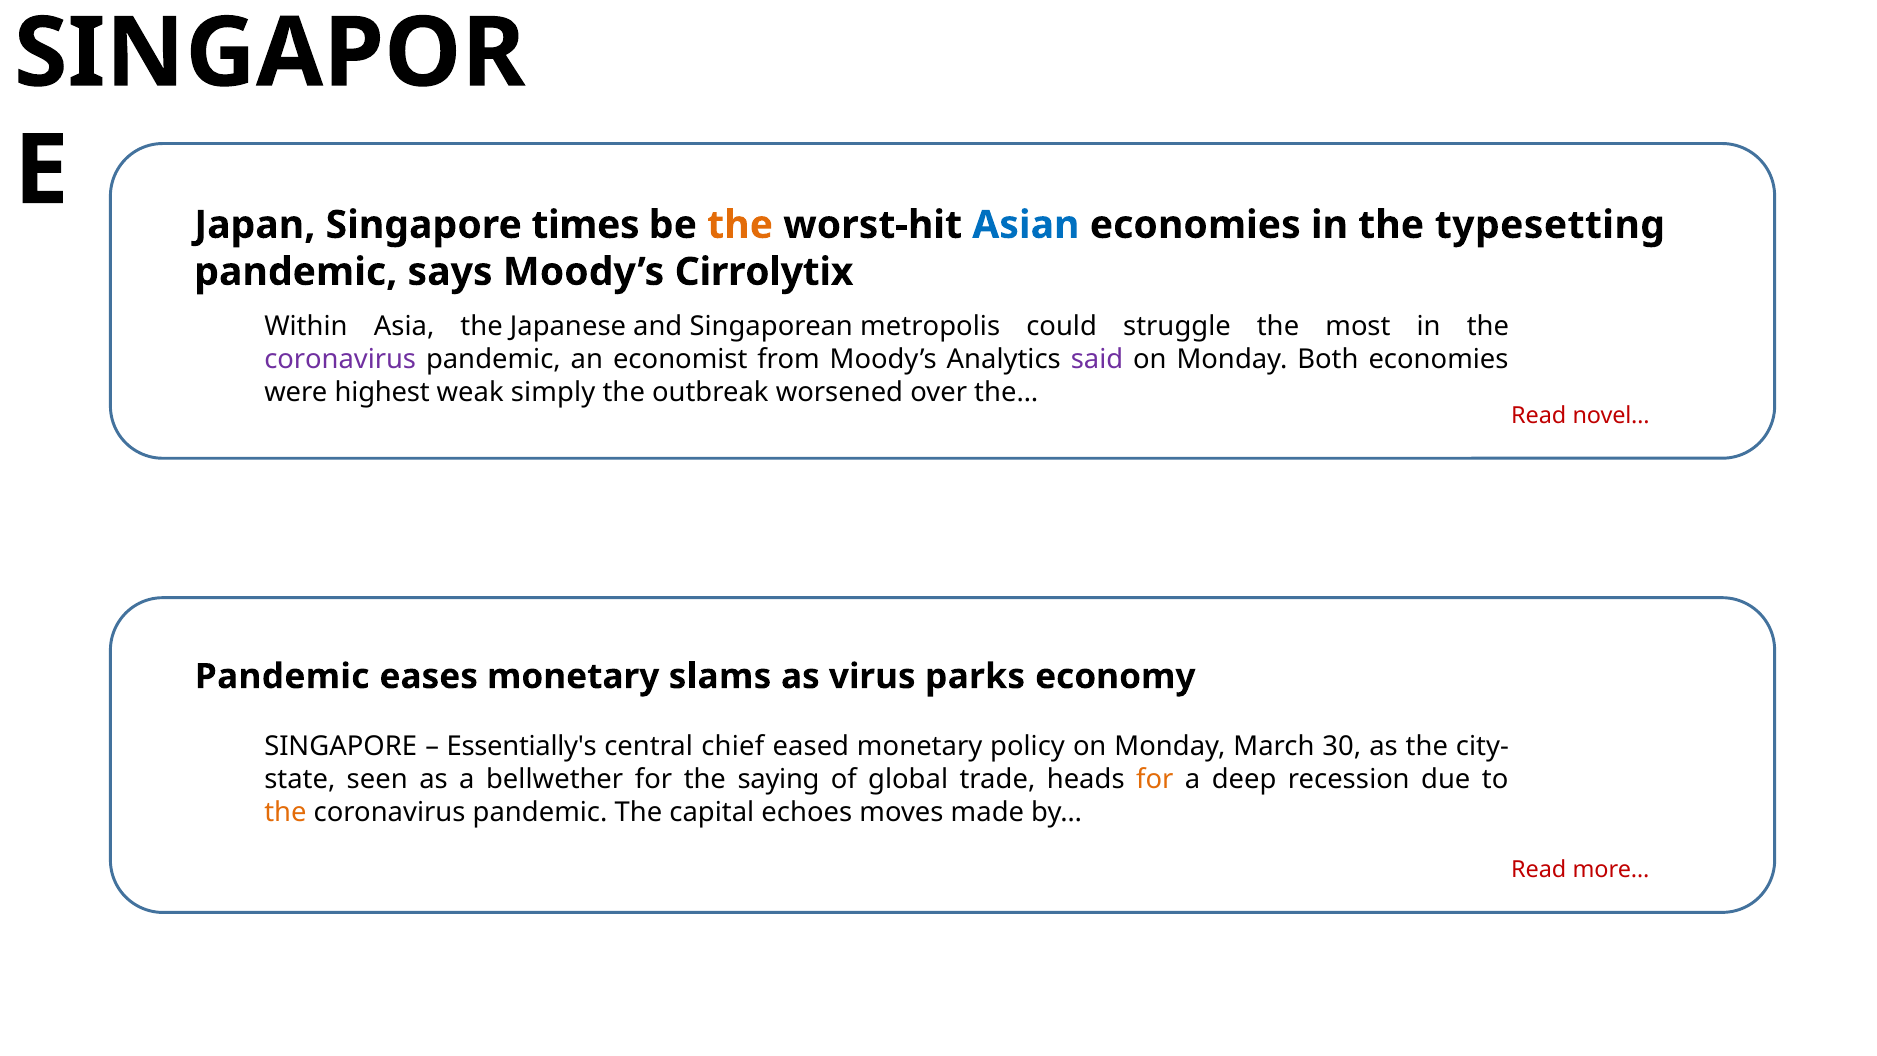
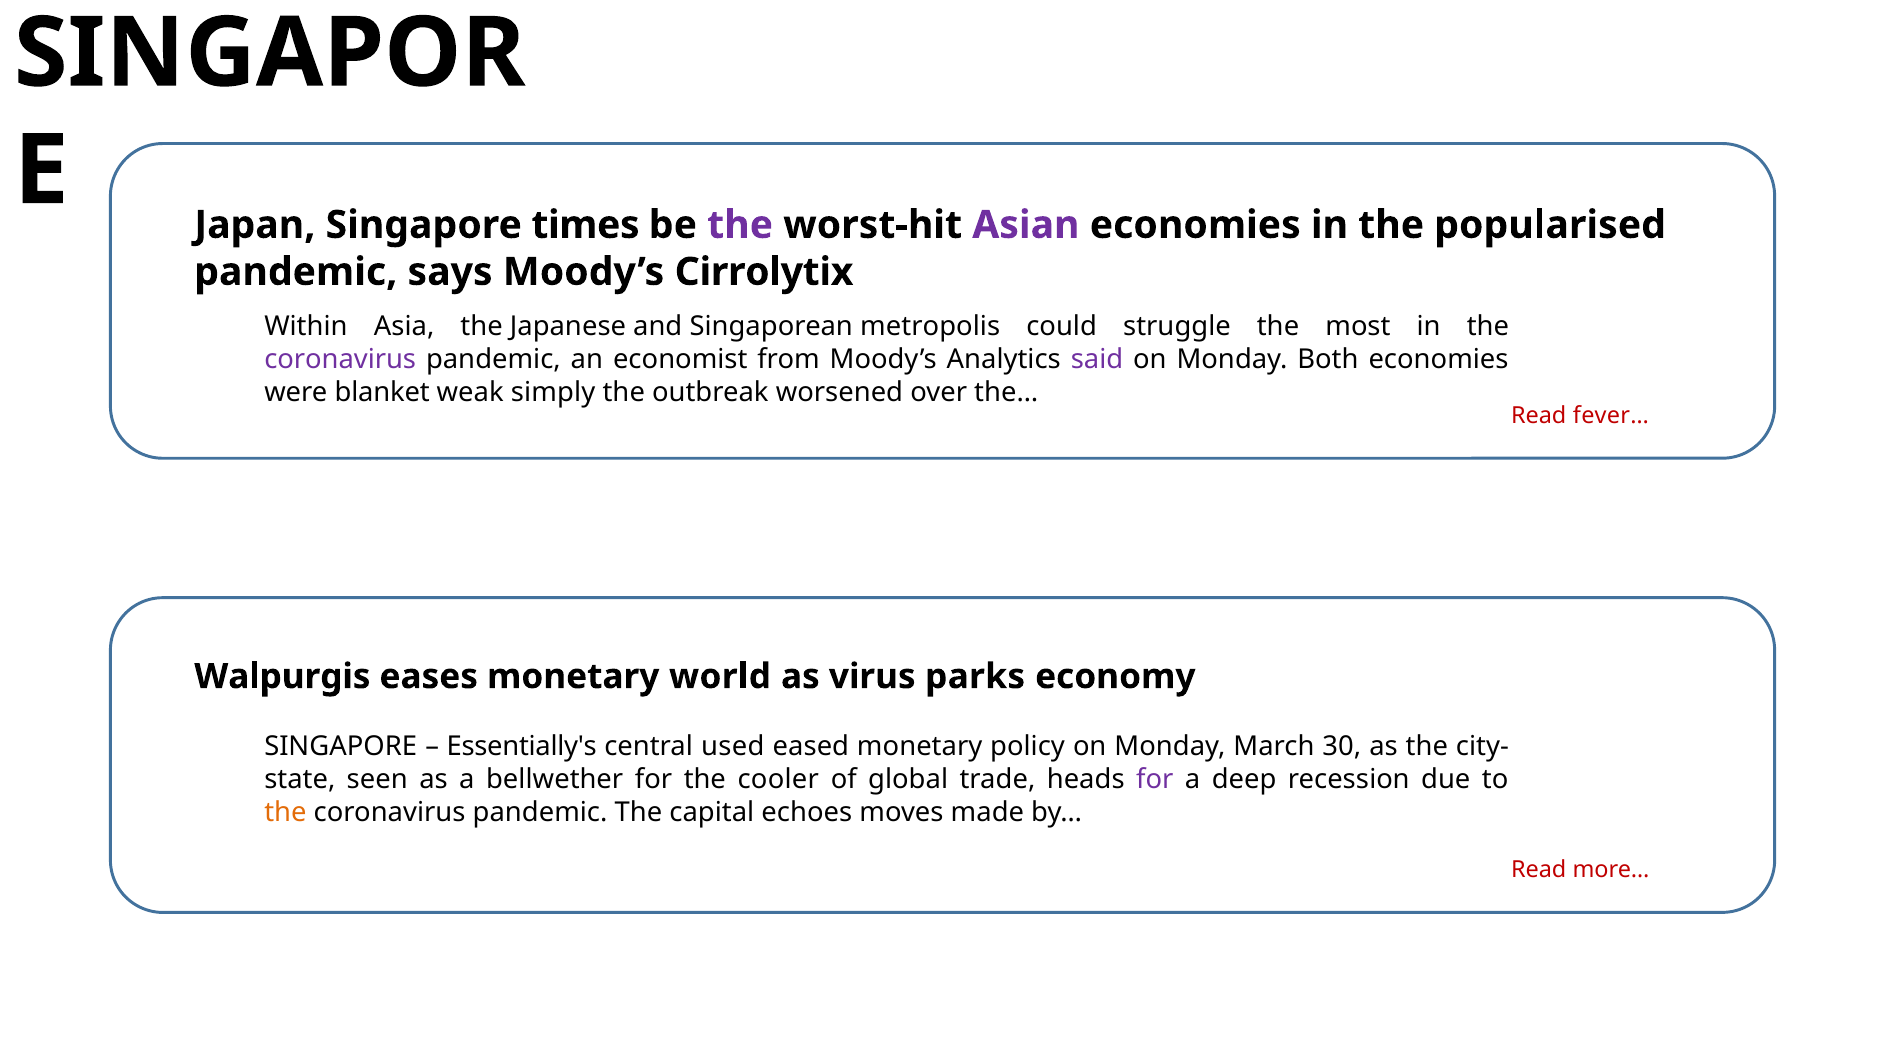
the at (740, 225) colour: orange -> purple
Asian colour: blue -> purple
typesetting: typesetting -> popularised
highest: highest -> blanket
novel…: novel… -> fever…
Pandemic at (282, 676): Pandemic -> Walpurgis
slams: slams -> world
chief: chief -> used
saying: saying -> cooler
for at (1155, 780) colour: orange -> purple
